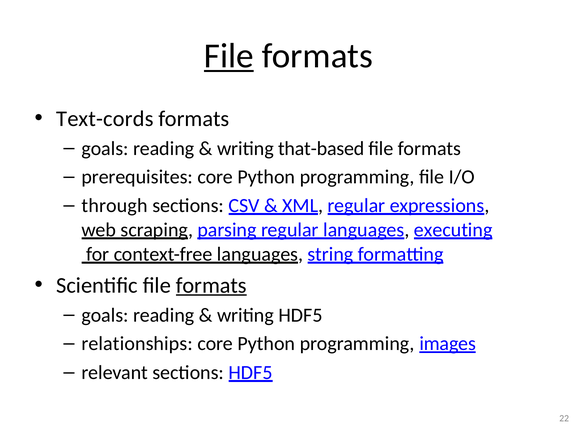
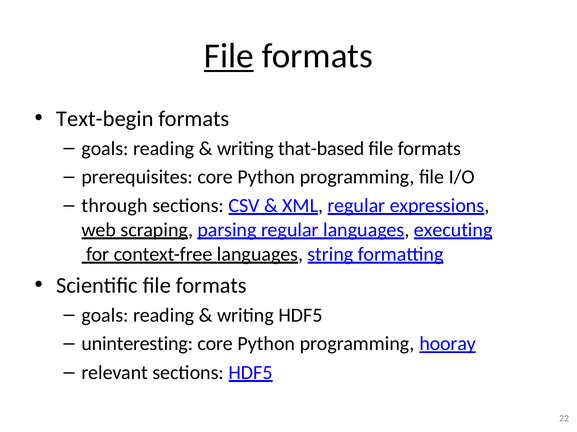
Text-cords: Text-cords -> Text-begin
formats at (211, 286) underline: present -> none
relationships: relationships -> uninteresting
images: images -> hooray
